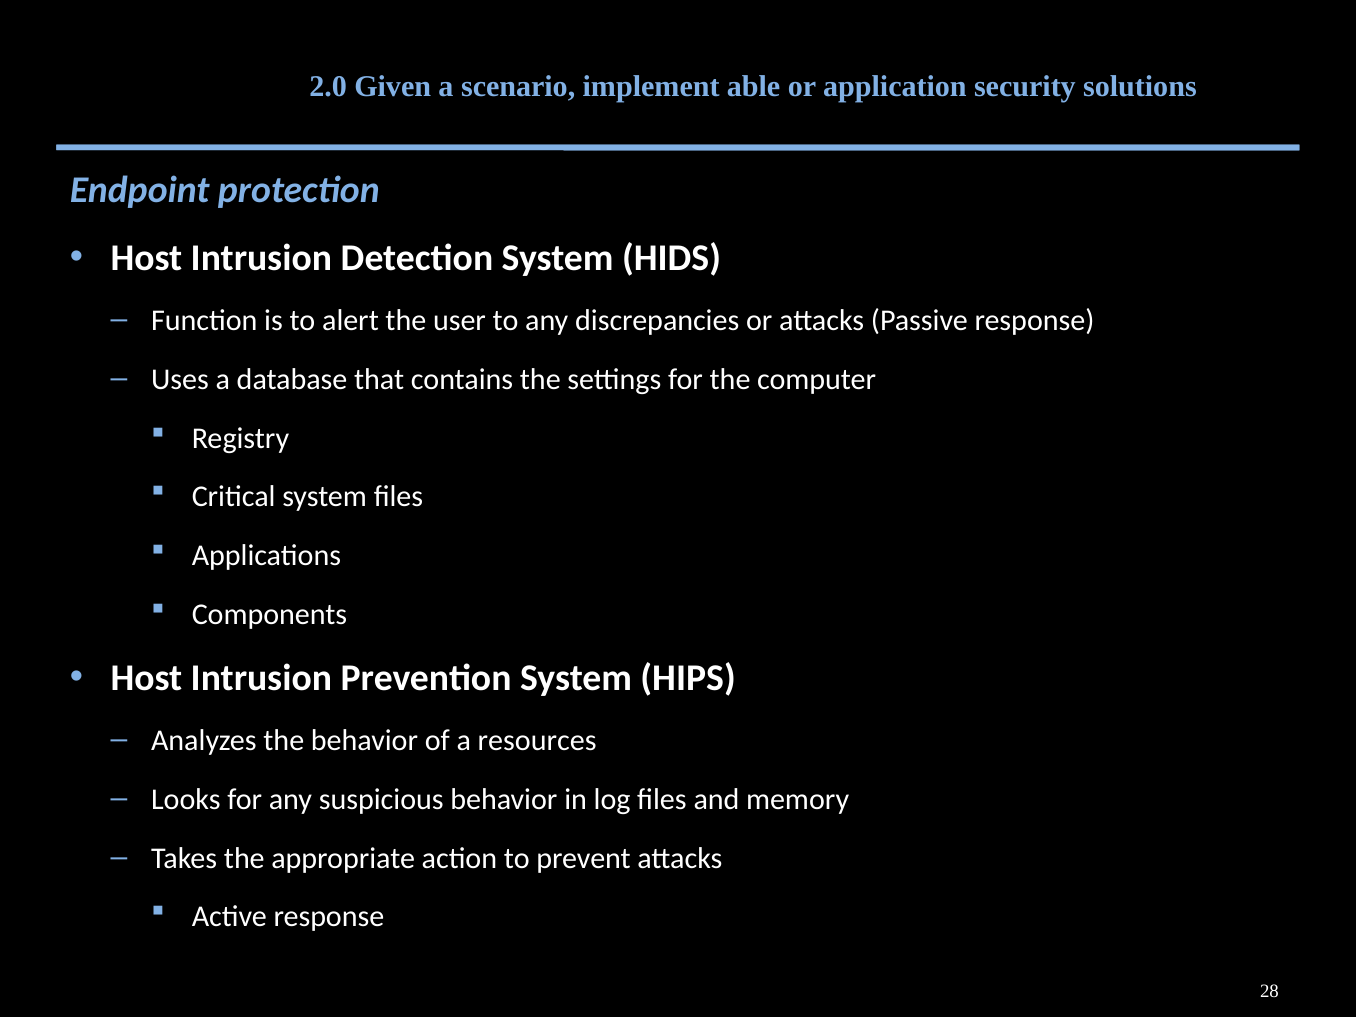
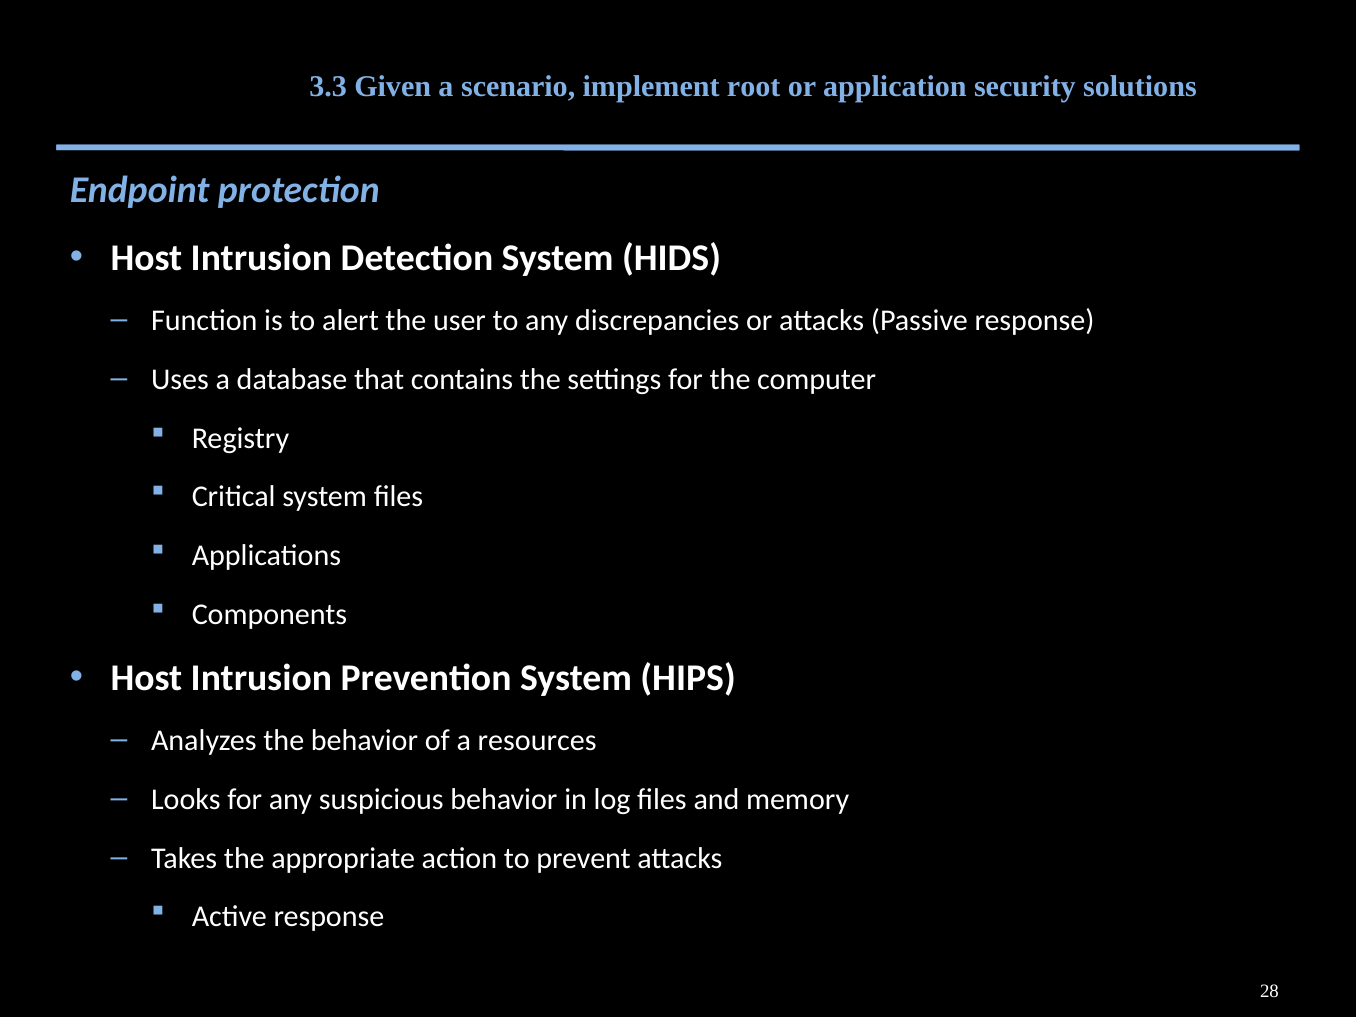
2.0: 2.0 -> 3.3
able: able -> root
